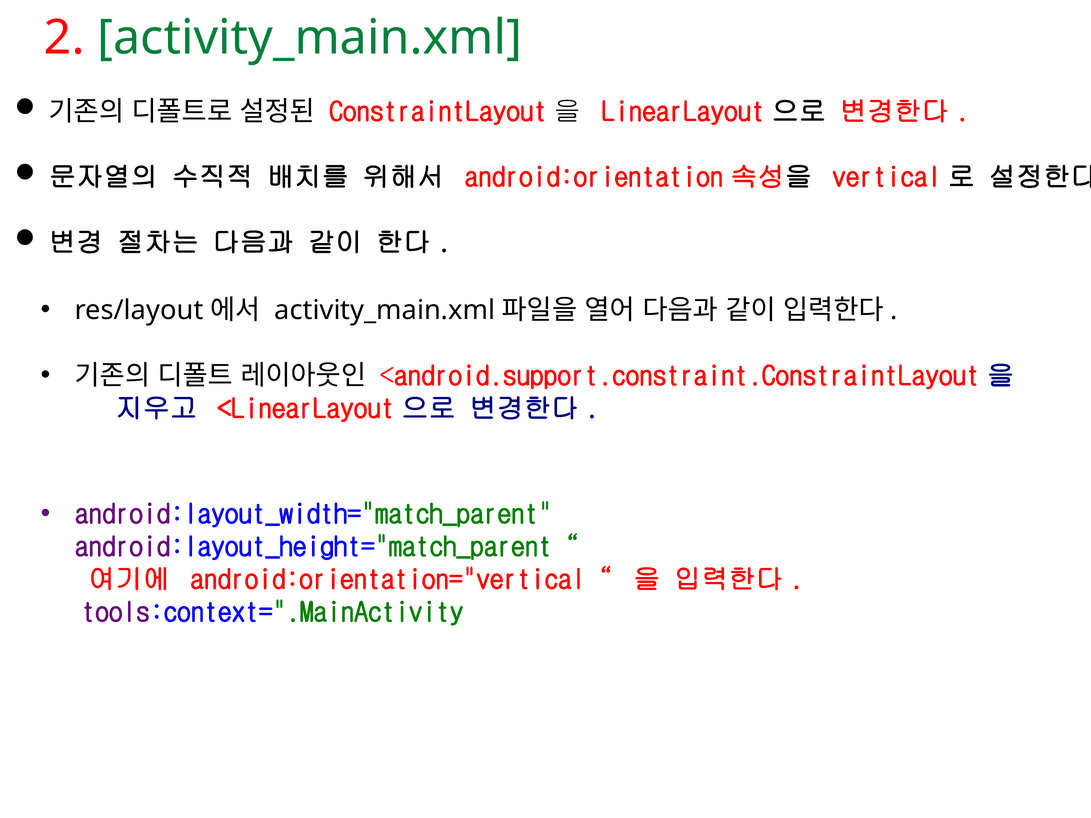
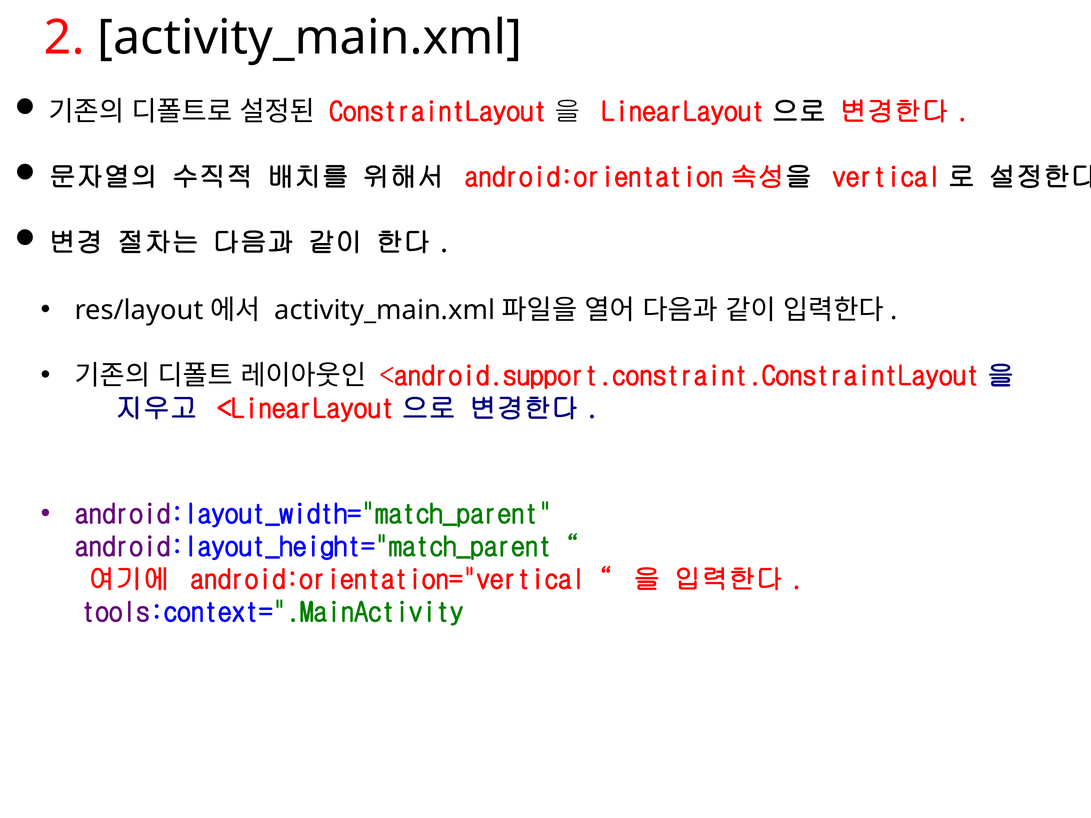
activity_main.xml colour: green -> black
